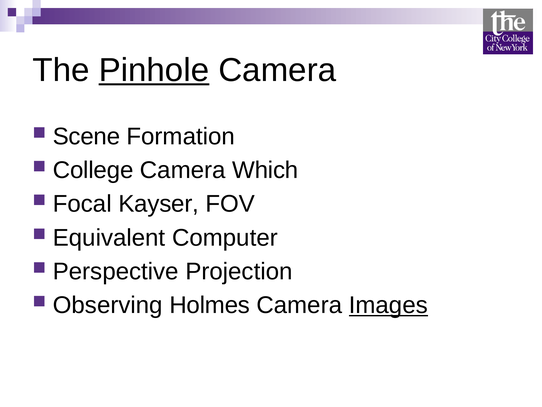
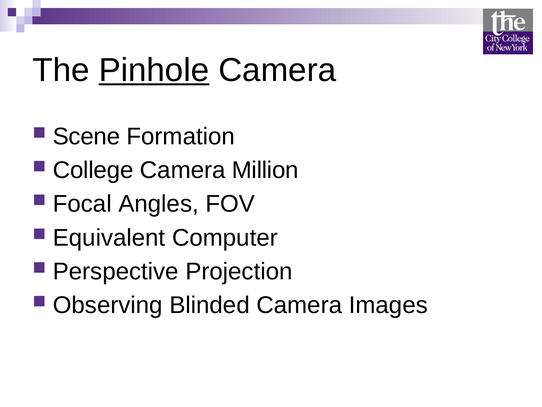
Which: Which -> Million
Kayser: Kayser -> Angles
Holmes: Holmes -> Blinded
Images underline: present -> none
